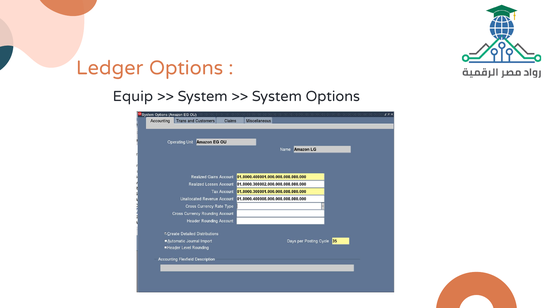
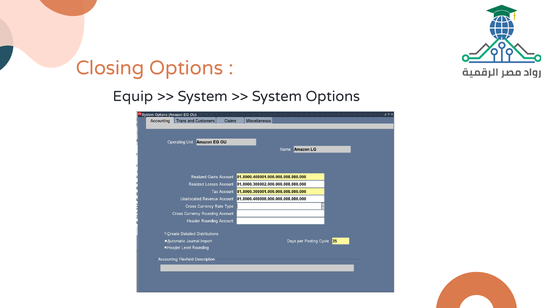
Ledger: Ledger -> Closing
